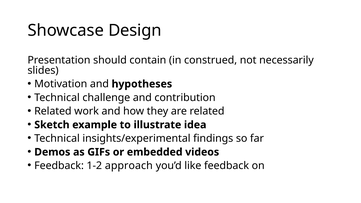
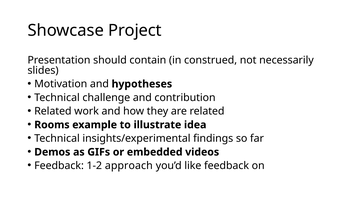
Design: Design -> Project
Sketch: Sketch -> Rooms
